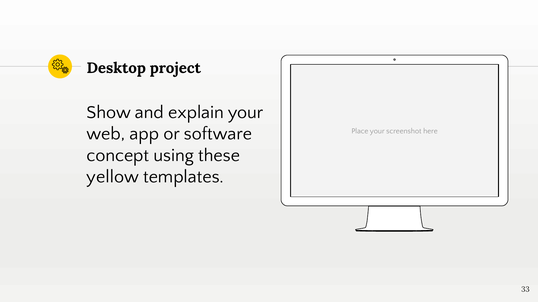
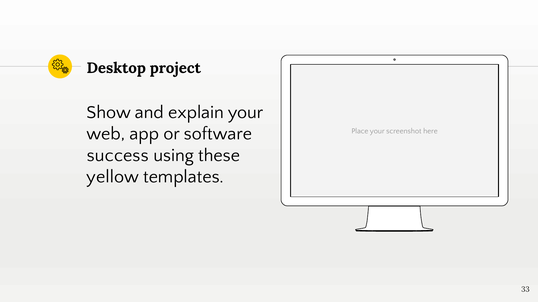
concept: concept -> success
